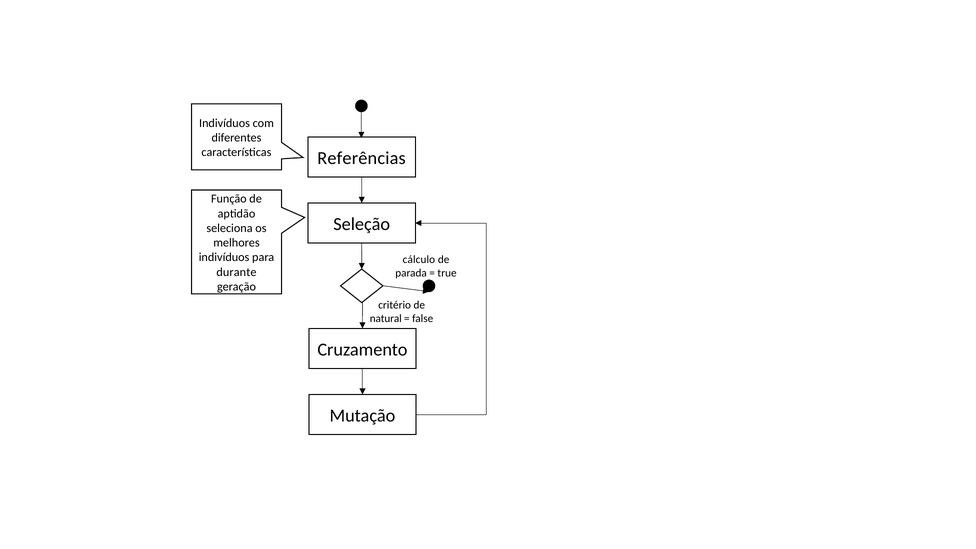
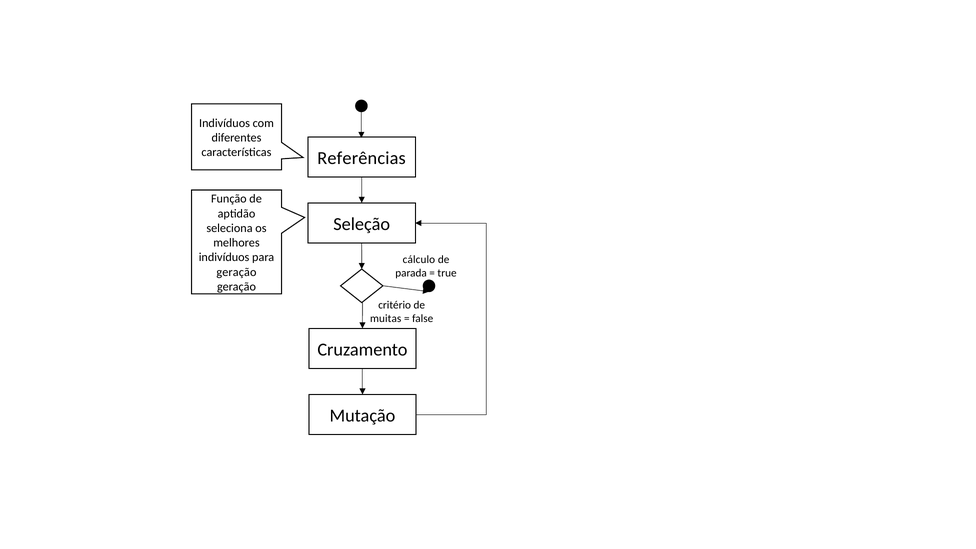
durante at (236, 272): durante -> geração
natural: natural -> muitas
